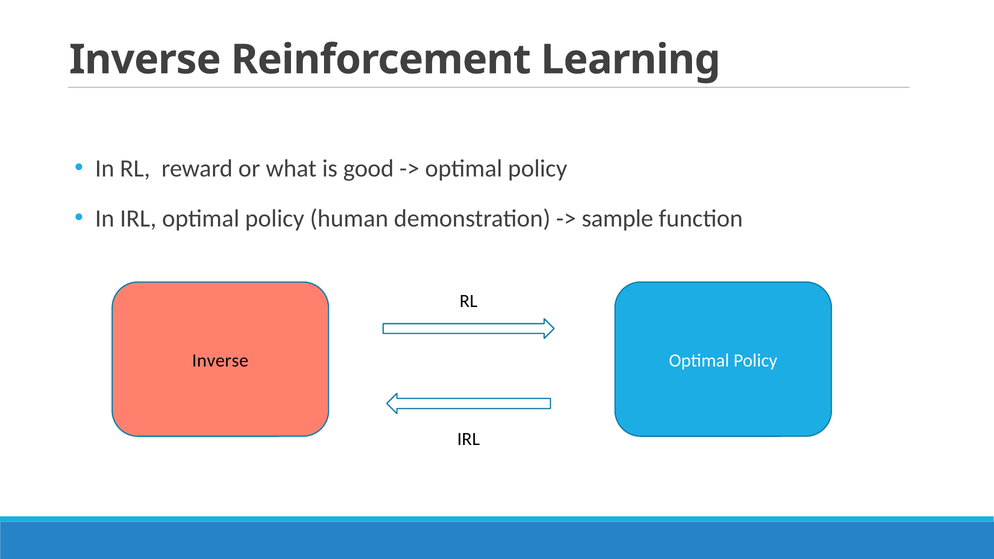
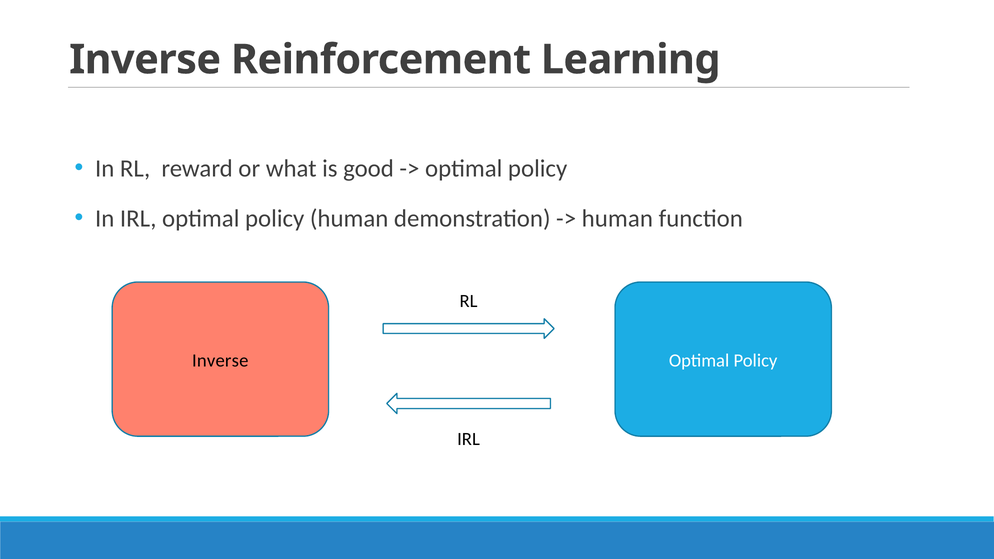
sample at (617, 219): sample -> human
